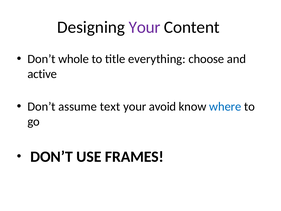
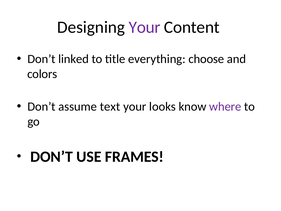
whole: whole -> linked
active: active -> colors
avoid: avoid -> looks
where colour: blue -> purple
